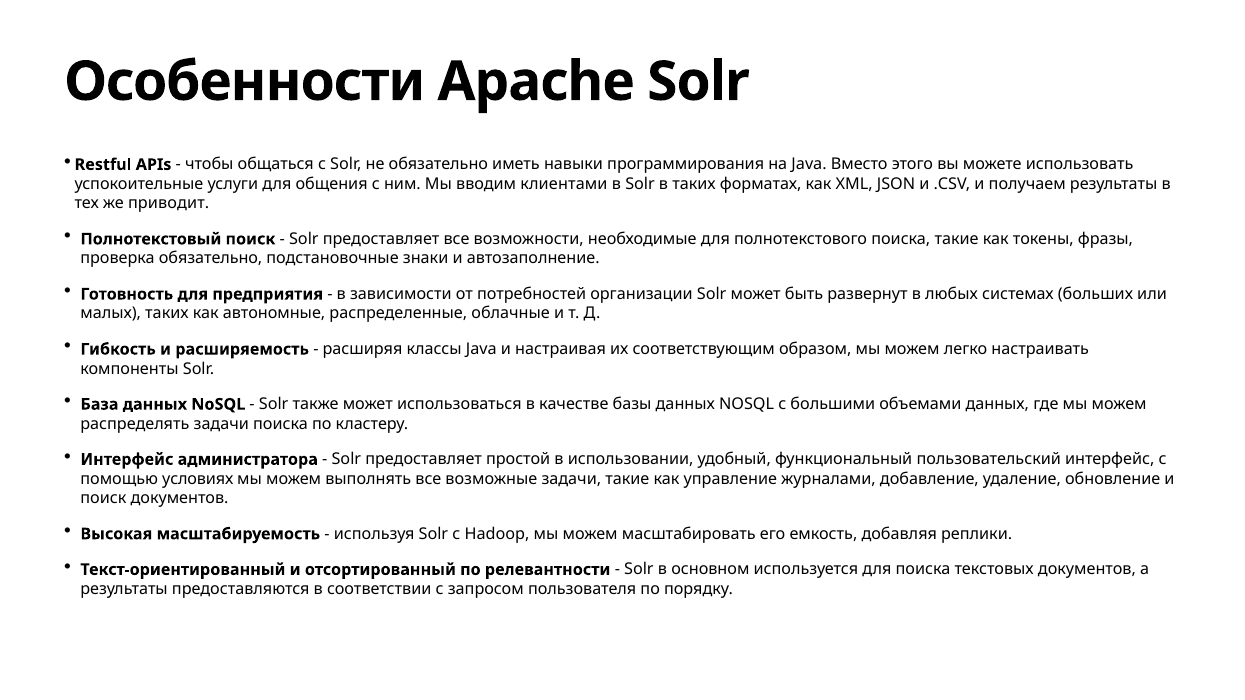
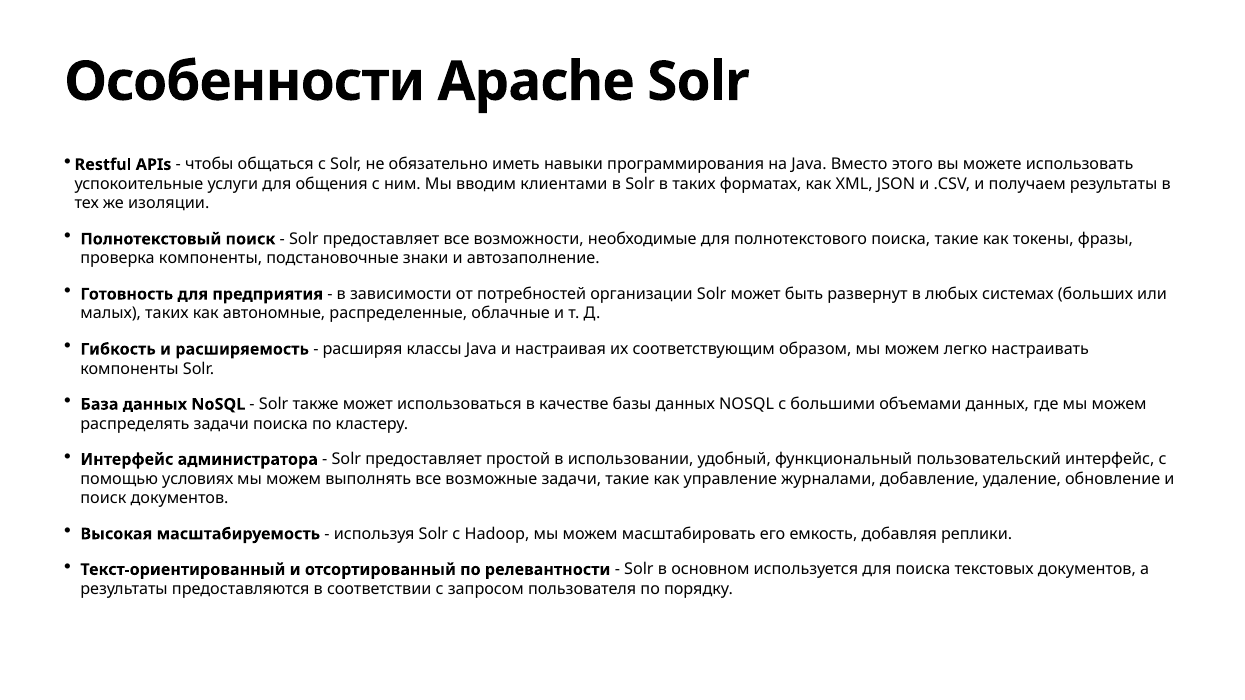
приводит: приводит -> изоляции
проверка обязательно: обязательно -> компоненты
